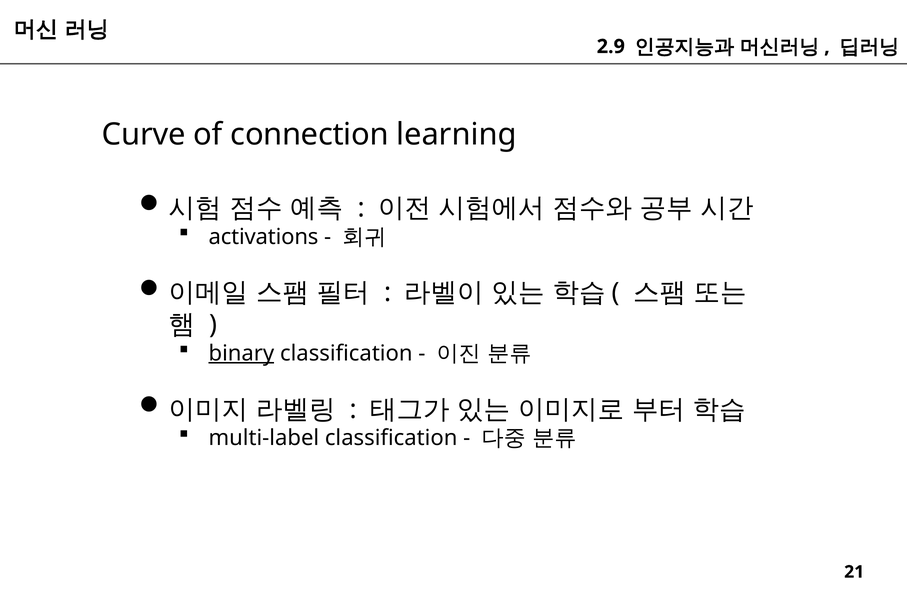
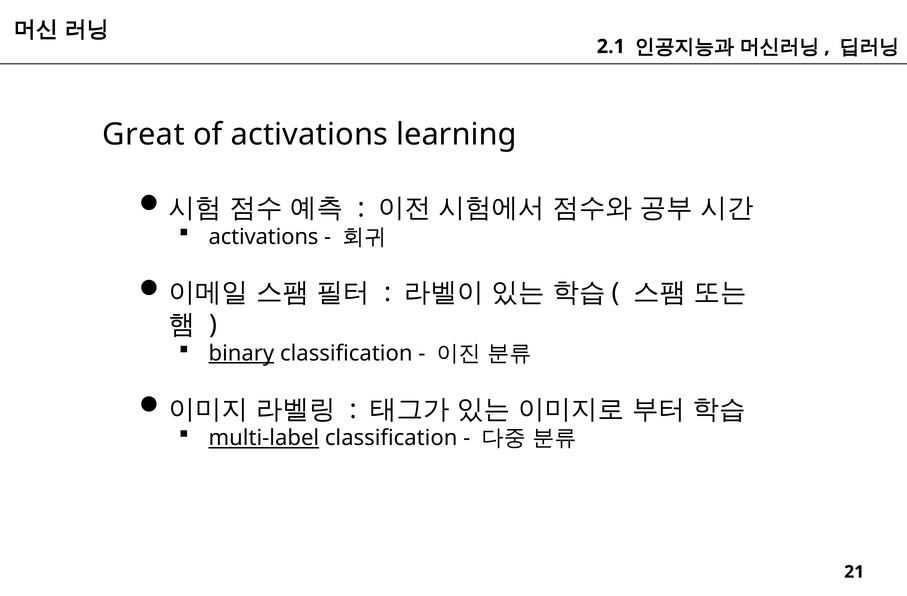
2.9: 2.9 -> 2.1
Curve: Curve -> Great
of connection: connection -> activations
multi-label underline: none -> present
